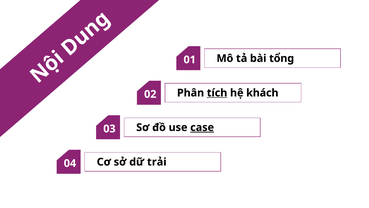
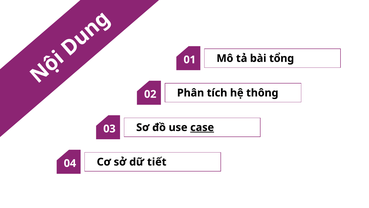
tích underline: present -> none
khách: khách -> thông
trải: trải -> tiết
